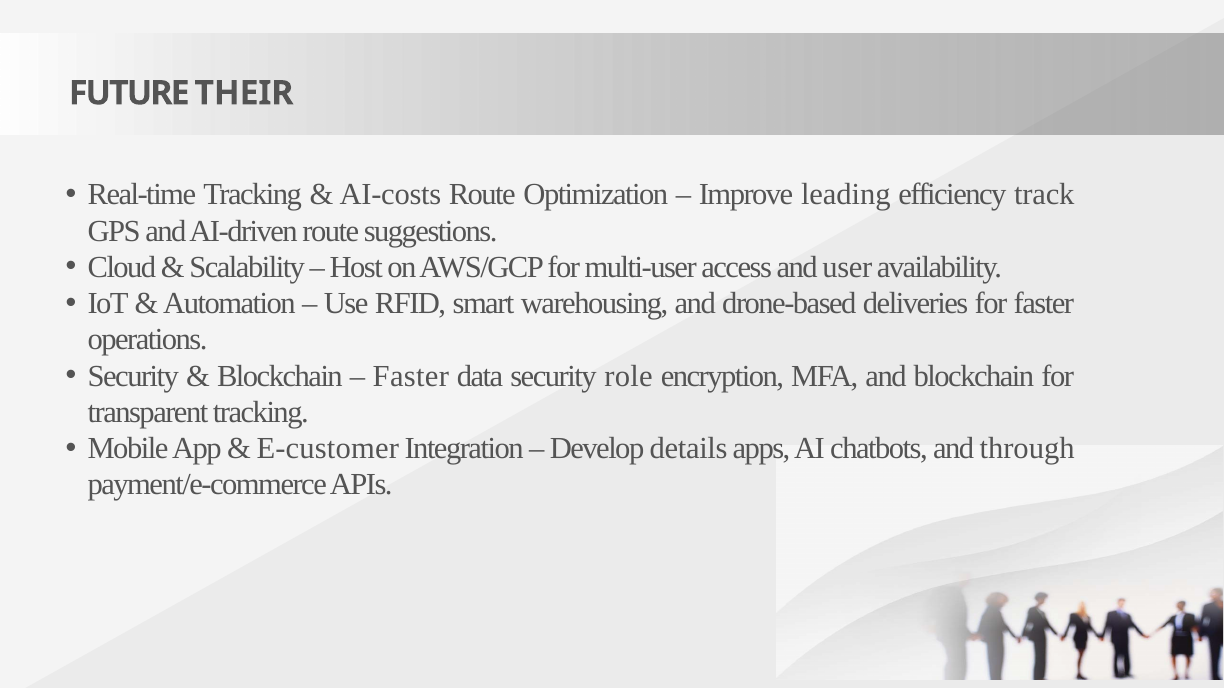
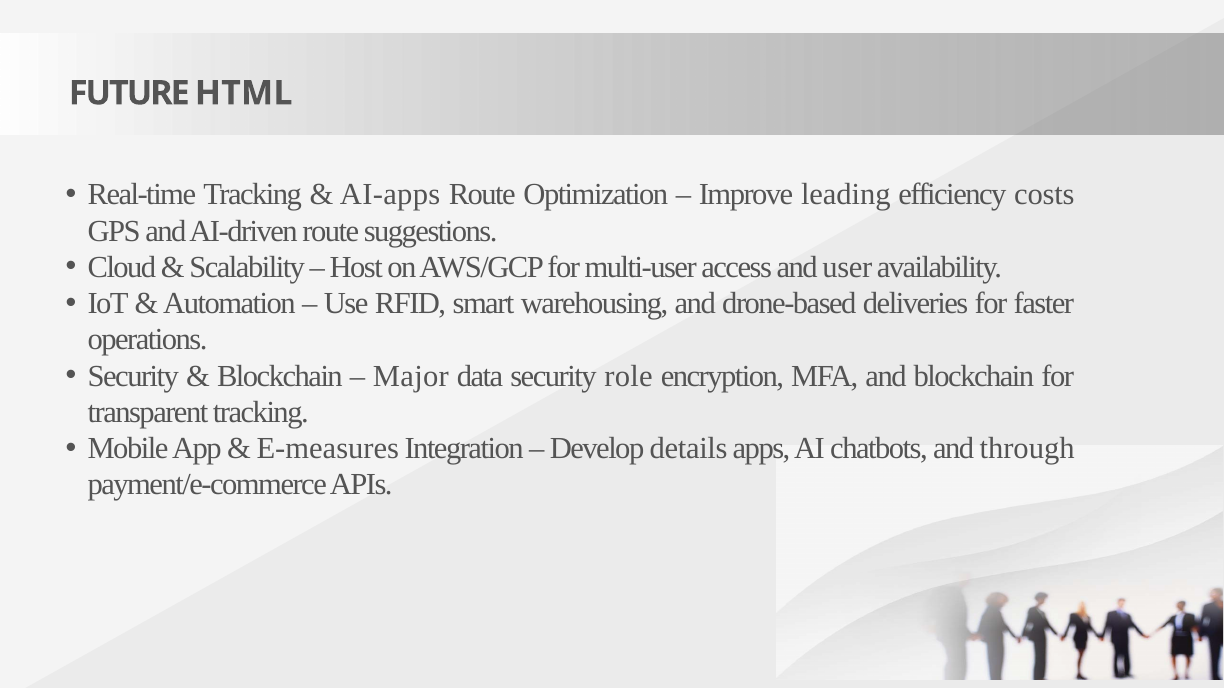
THEIR: THEIR -> HTML
AI-costs: AI-costs -> AI-apps
track: track -> costs
Faster at (411, 376): Faster -> Major
E-customer: E-customer -> E-measures
